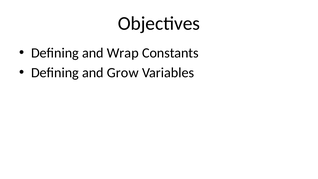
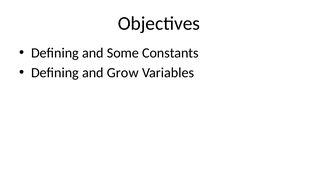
Wrap: Wrap -> Some
